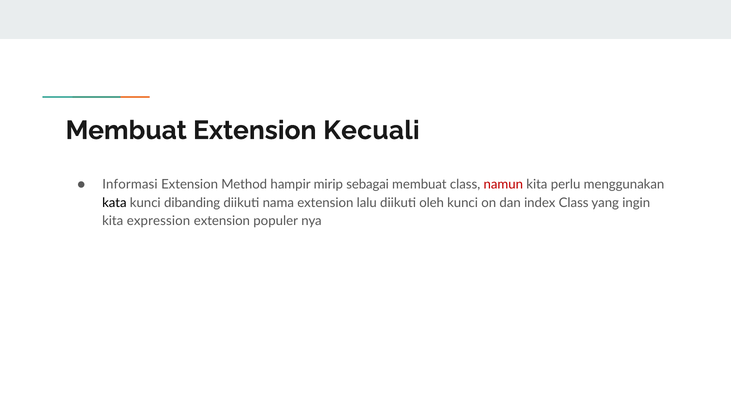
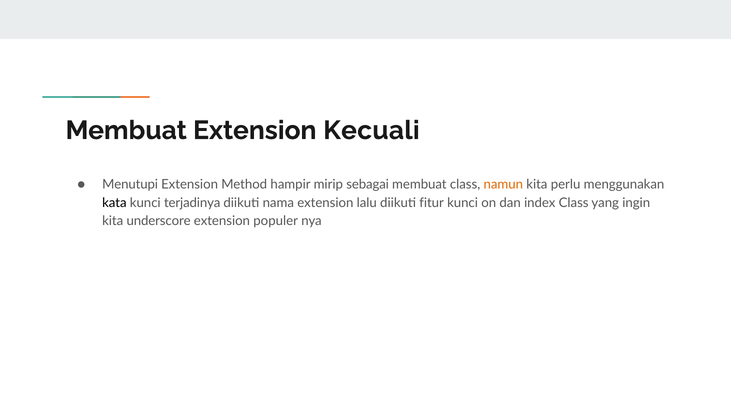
Informasi: Informasi -> Menutupi
namun colour: red -> orange
dibanding: dibanding -> terjadinya
oleh: oleh -> fitur
expression: expression -> underscore
